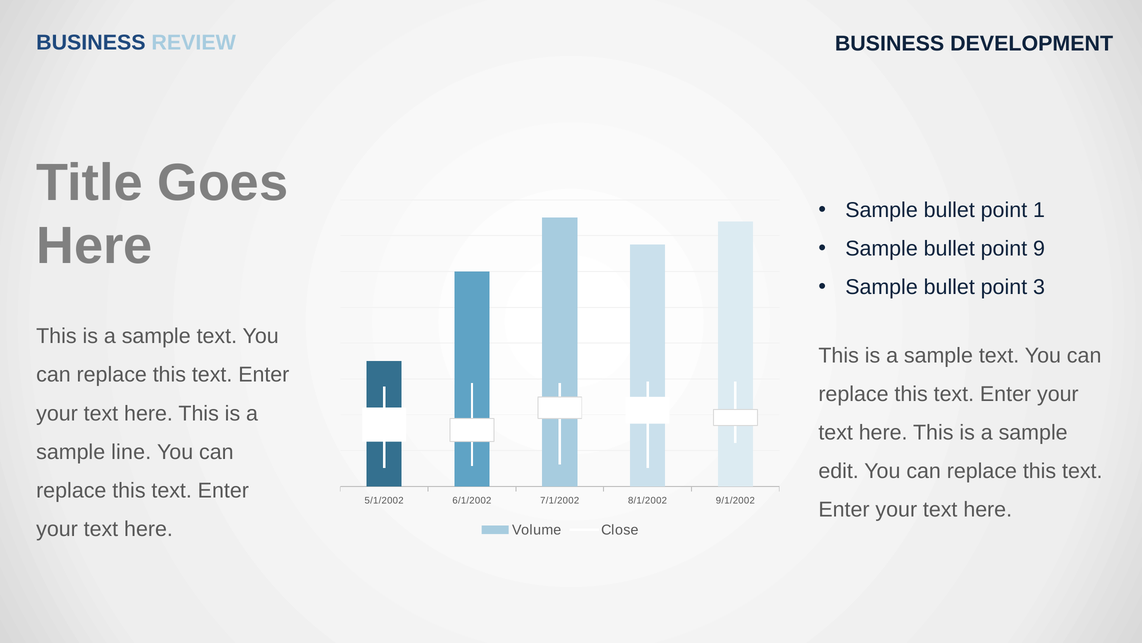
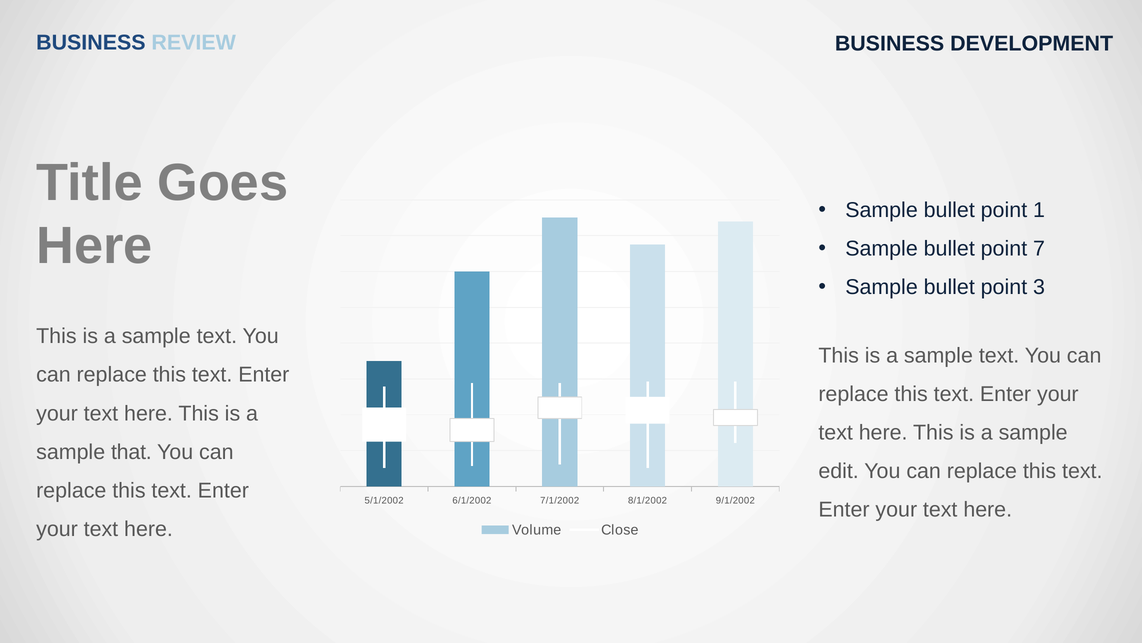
9: 9 -> 7
line: line -> that
